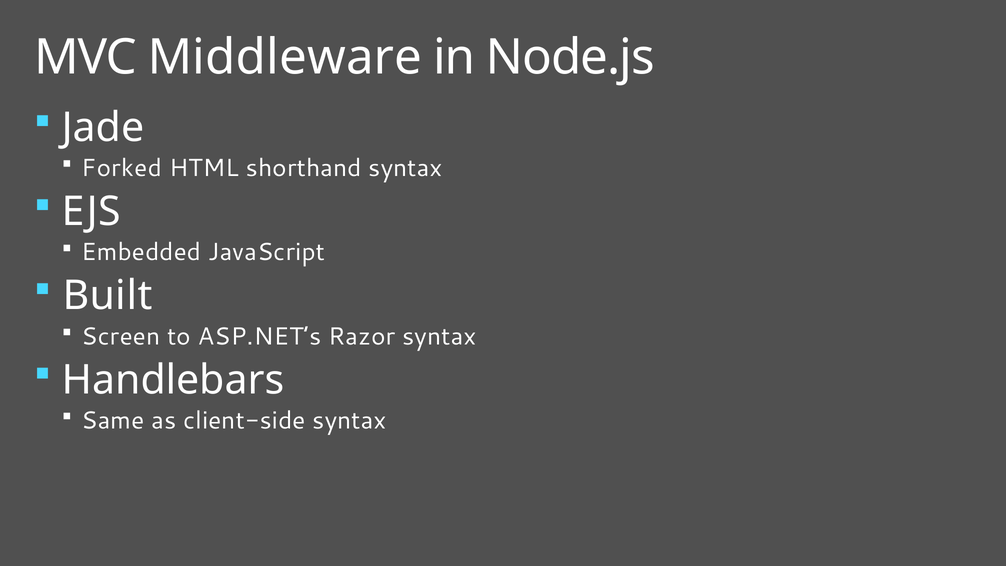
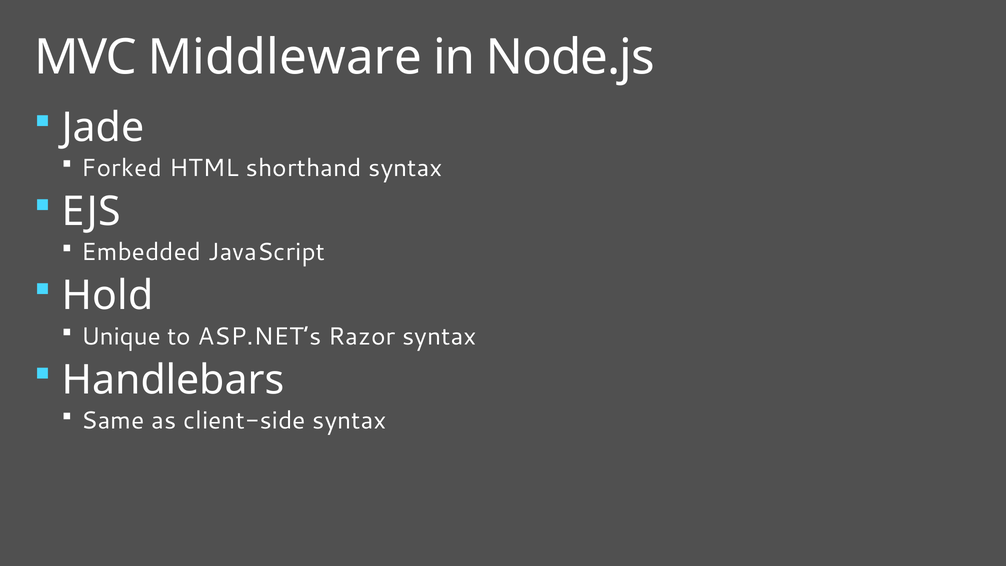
Built: Built -> Hold
Screen: Screen -> Unique
